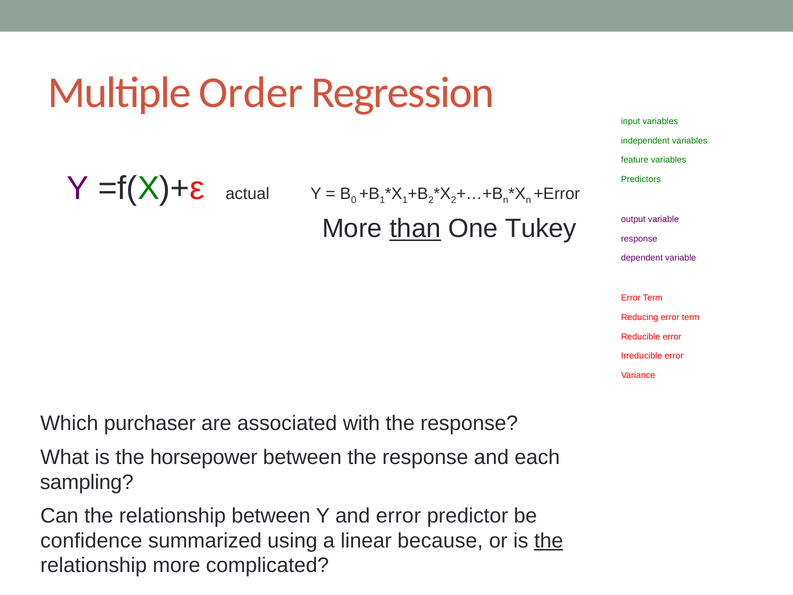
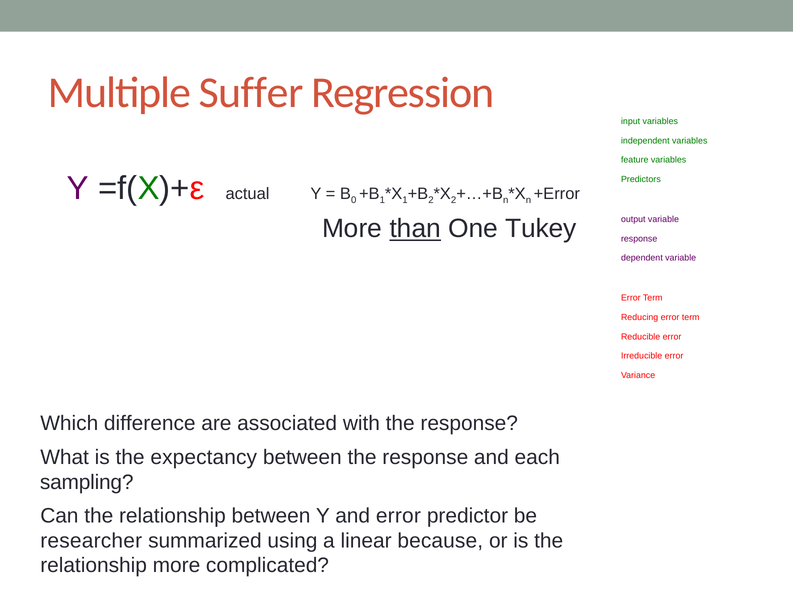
Order: Order -> Suffer
purchaser: purchaser -> difference
horsepower: horsepower -> expectancy
confidence: confidence -> researcher
the at (549, 541) underline: present -> none
